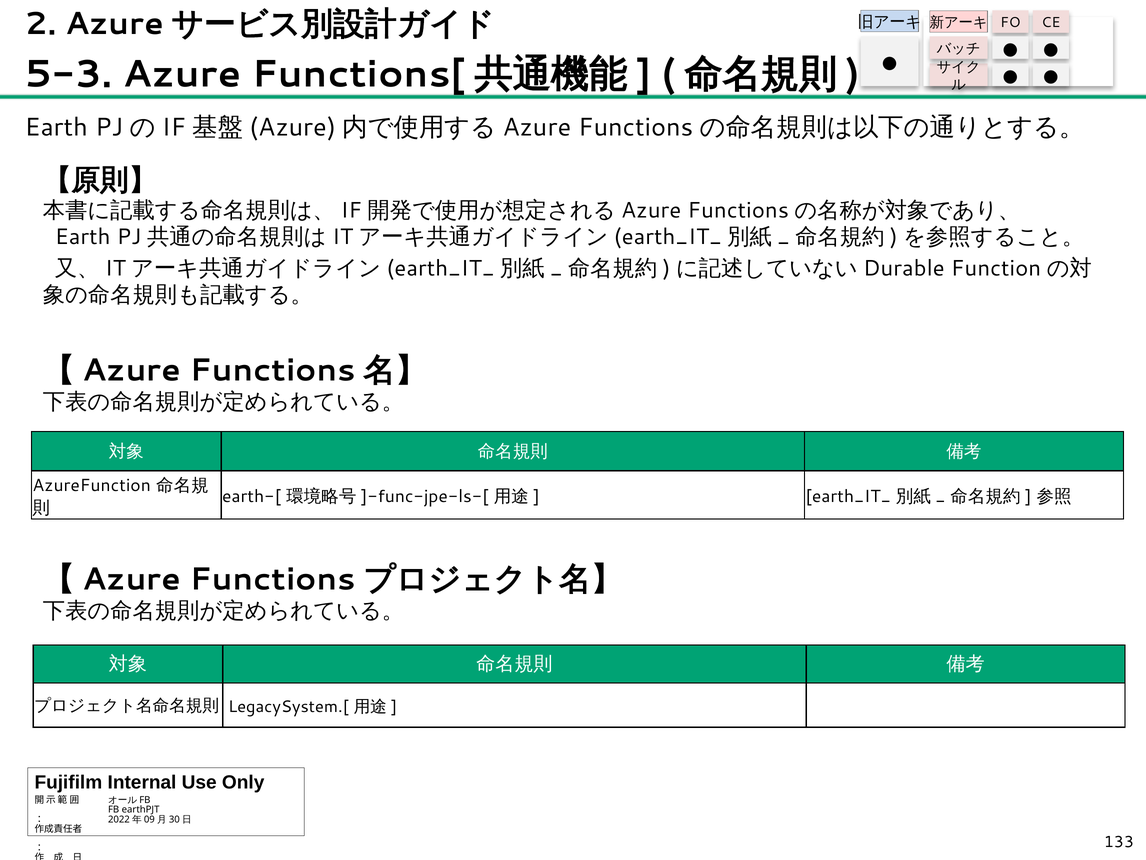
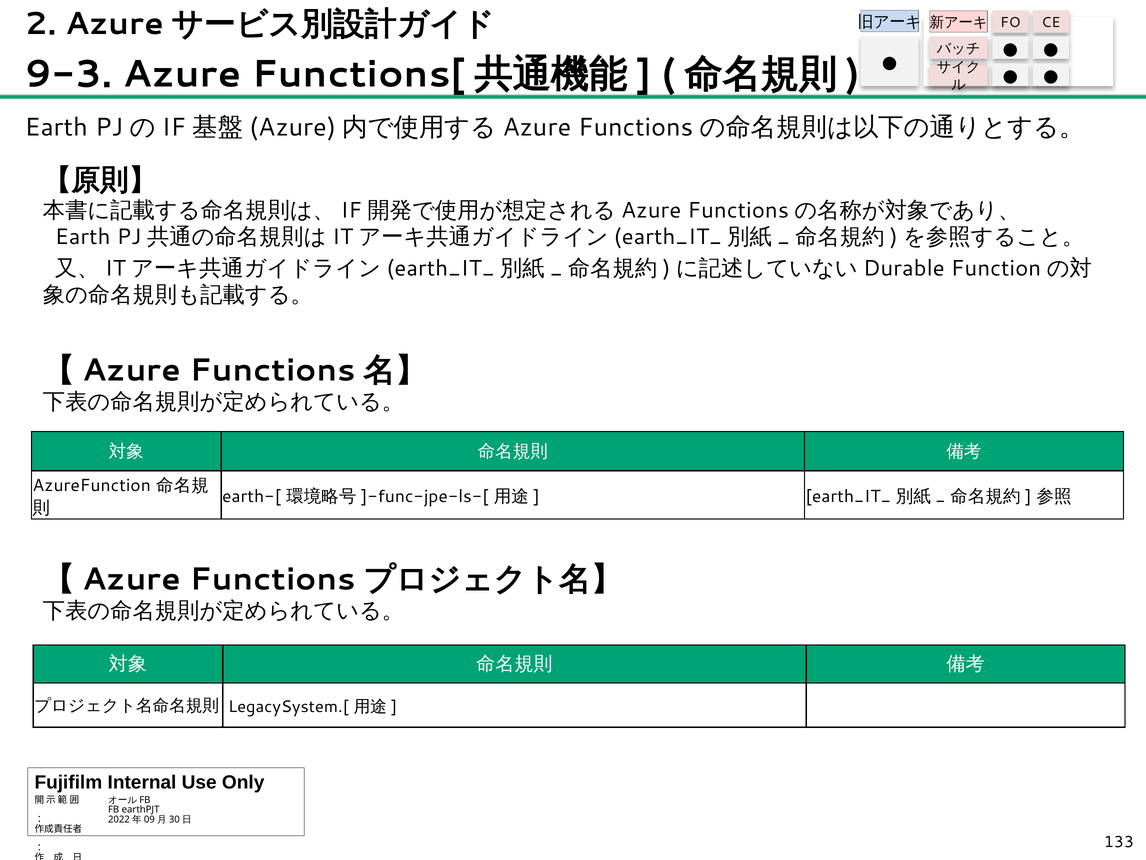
5-3: 5-3 -> 9-3
